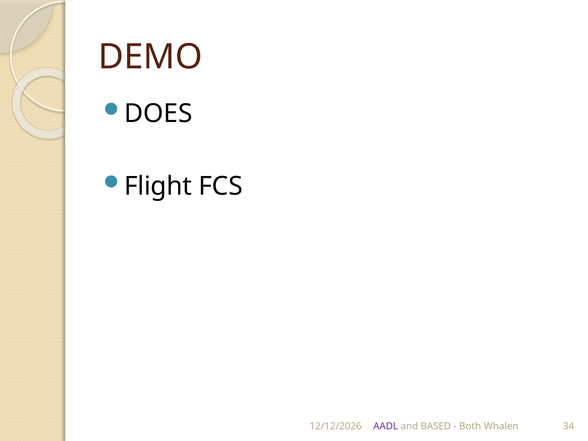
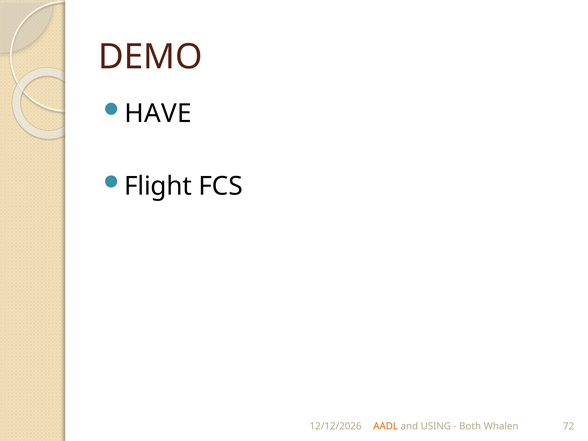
DOES: DOES -> HAVE
AADL colour: purple -> orange
BASED: BASED -> USING
34: 34 -> 72
